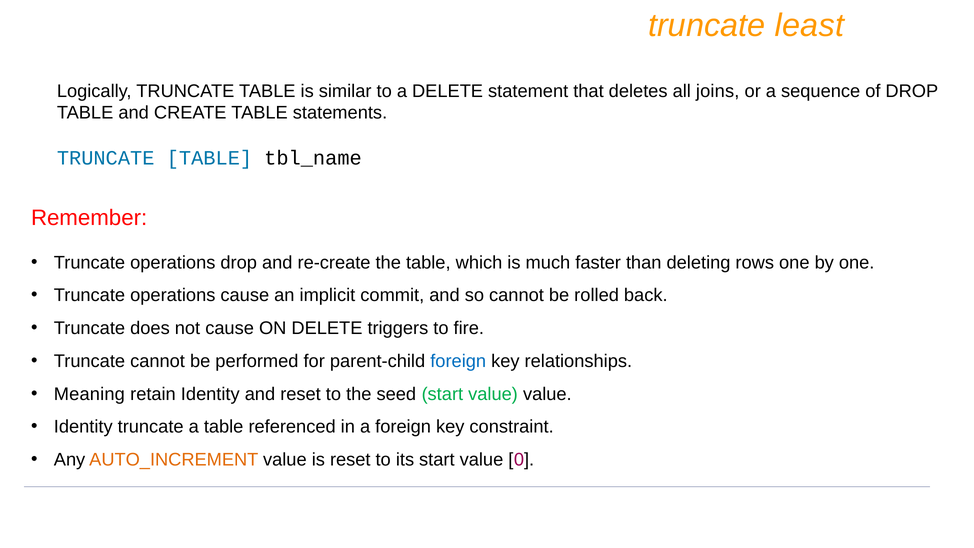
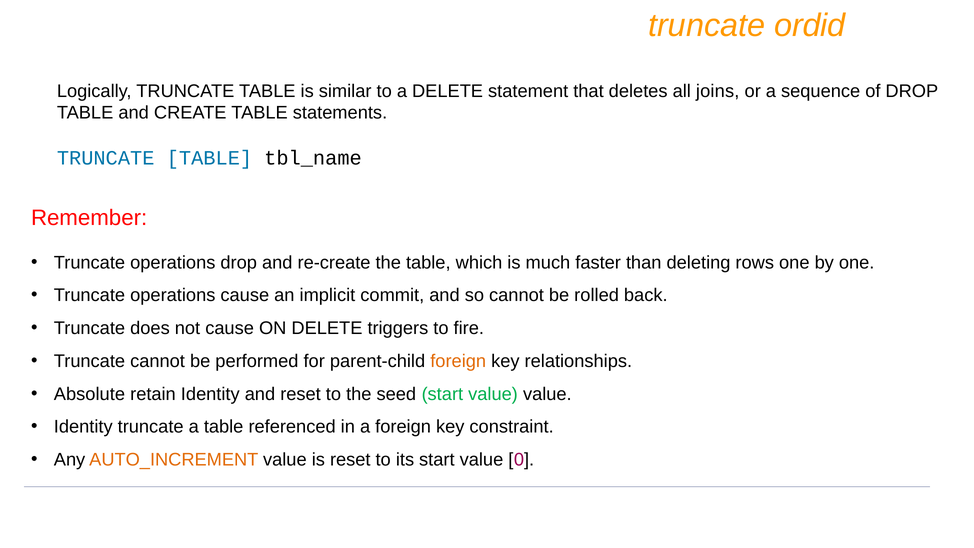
least: least -> ordid
foreign at (458, 361) colour: blue -> orange
Meaning: Meaning -> Absolute
